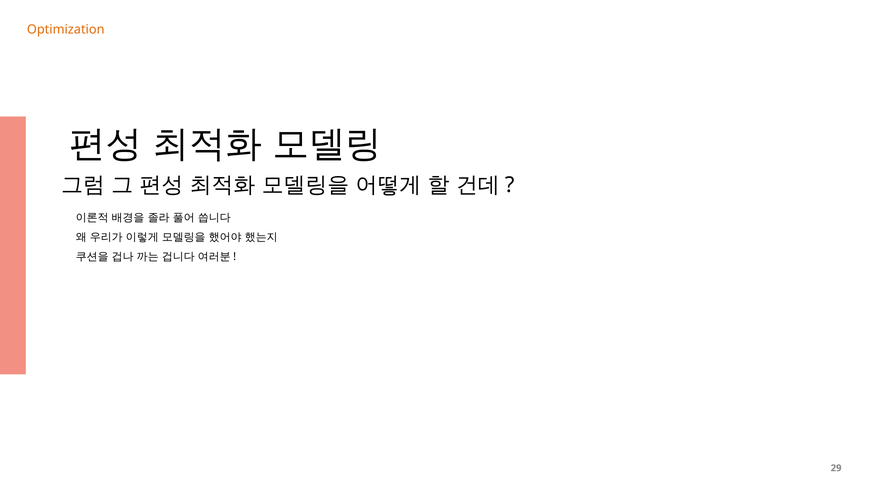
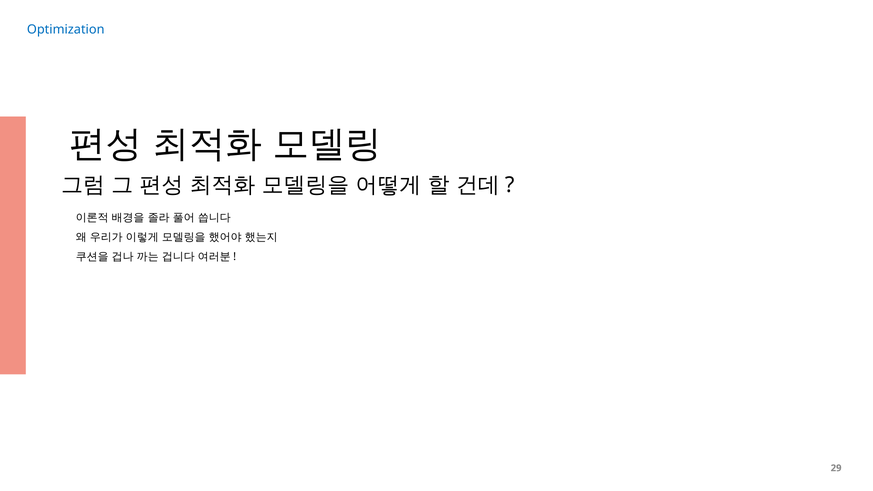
Optimization colour: orange -> blue
